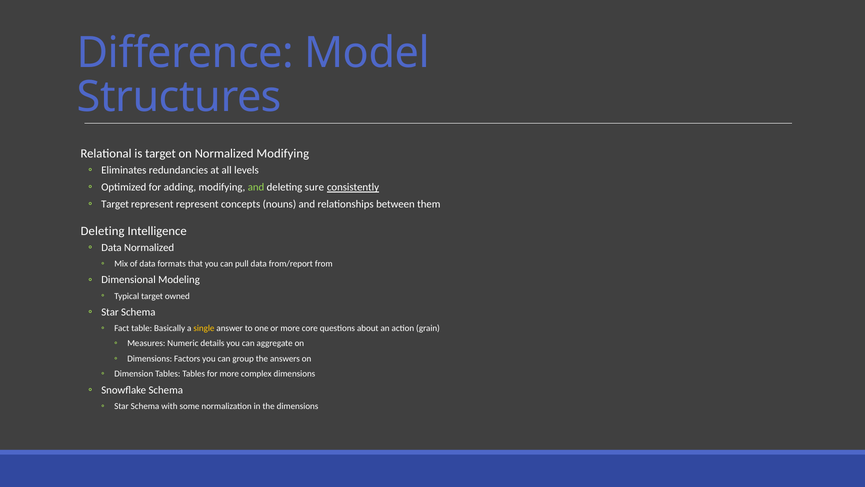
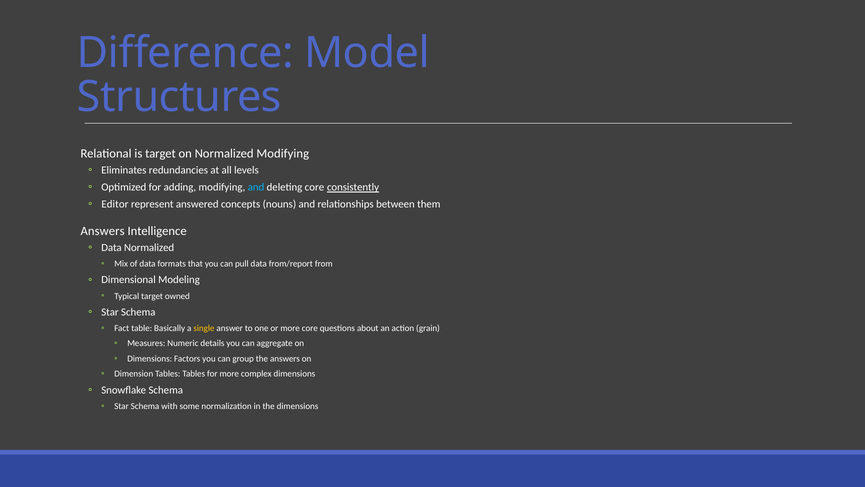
and at (256, 187) colour: light green -> light blue
deleting sure: sure -> core
Target at (115, 204): Target -> Editor
represent represent: represent -> answered
Deleting at (103, 231): Deleting -> Answers
